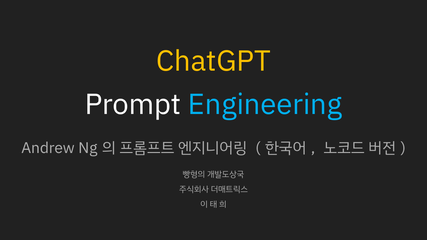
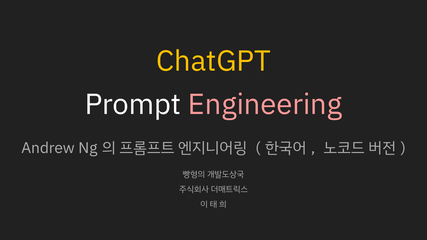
Engineering colour: light blue -> pink
